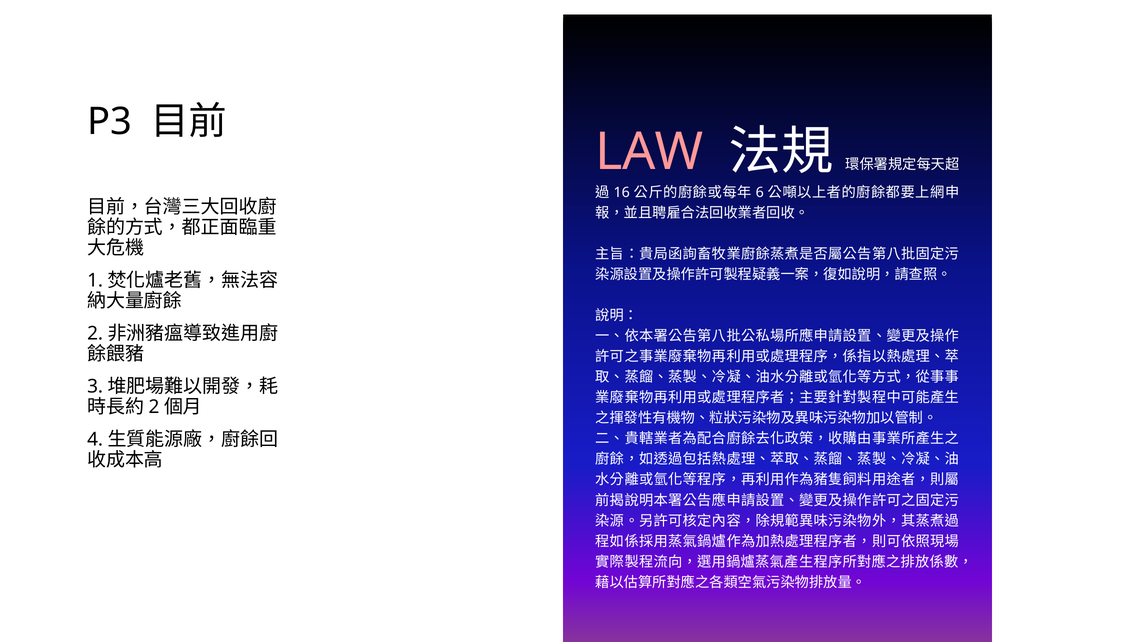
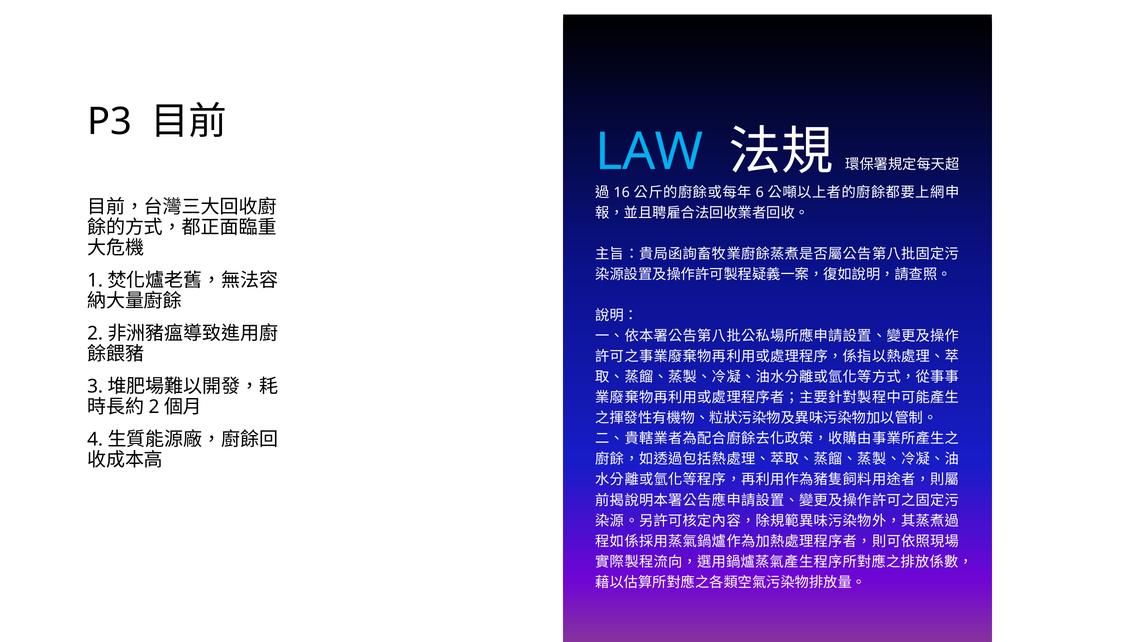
LAW colour: pink -> light blue
